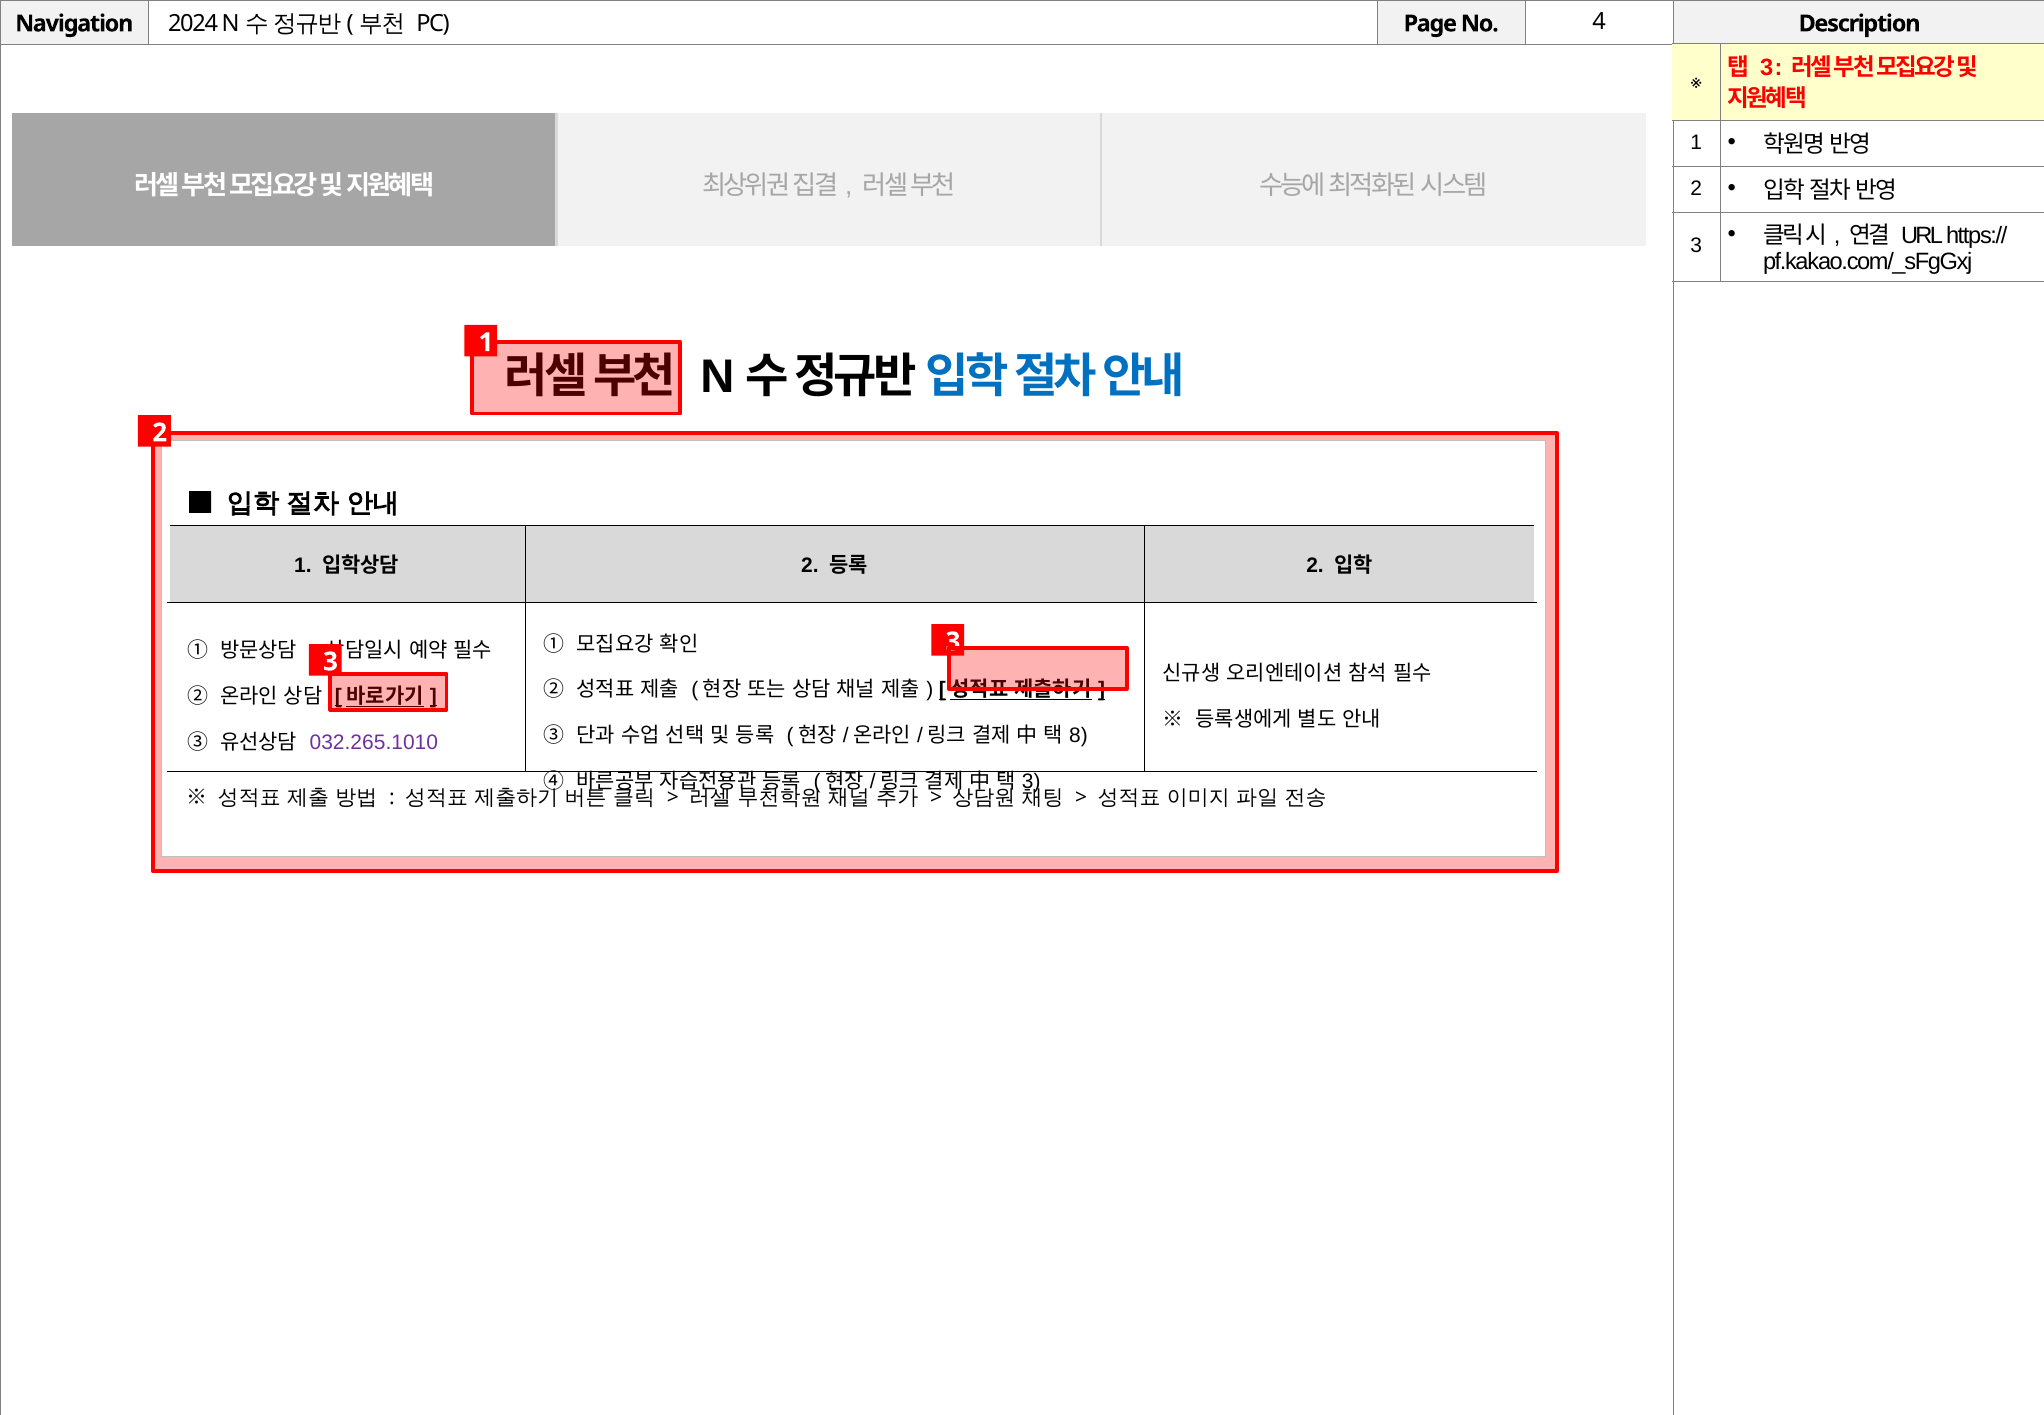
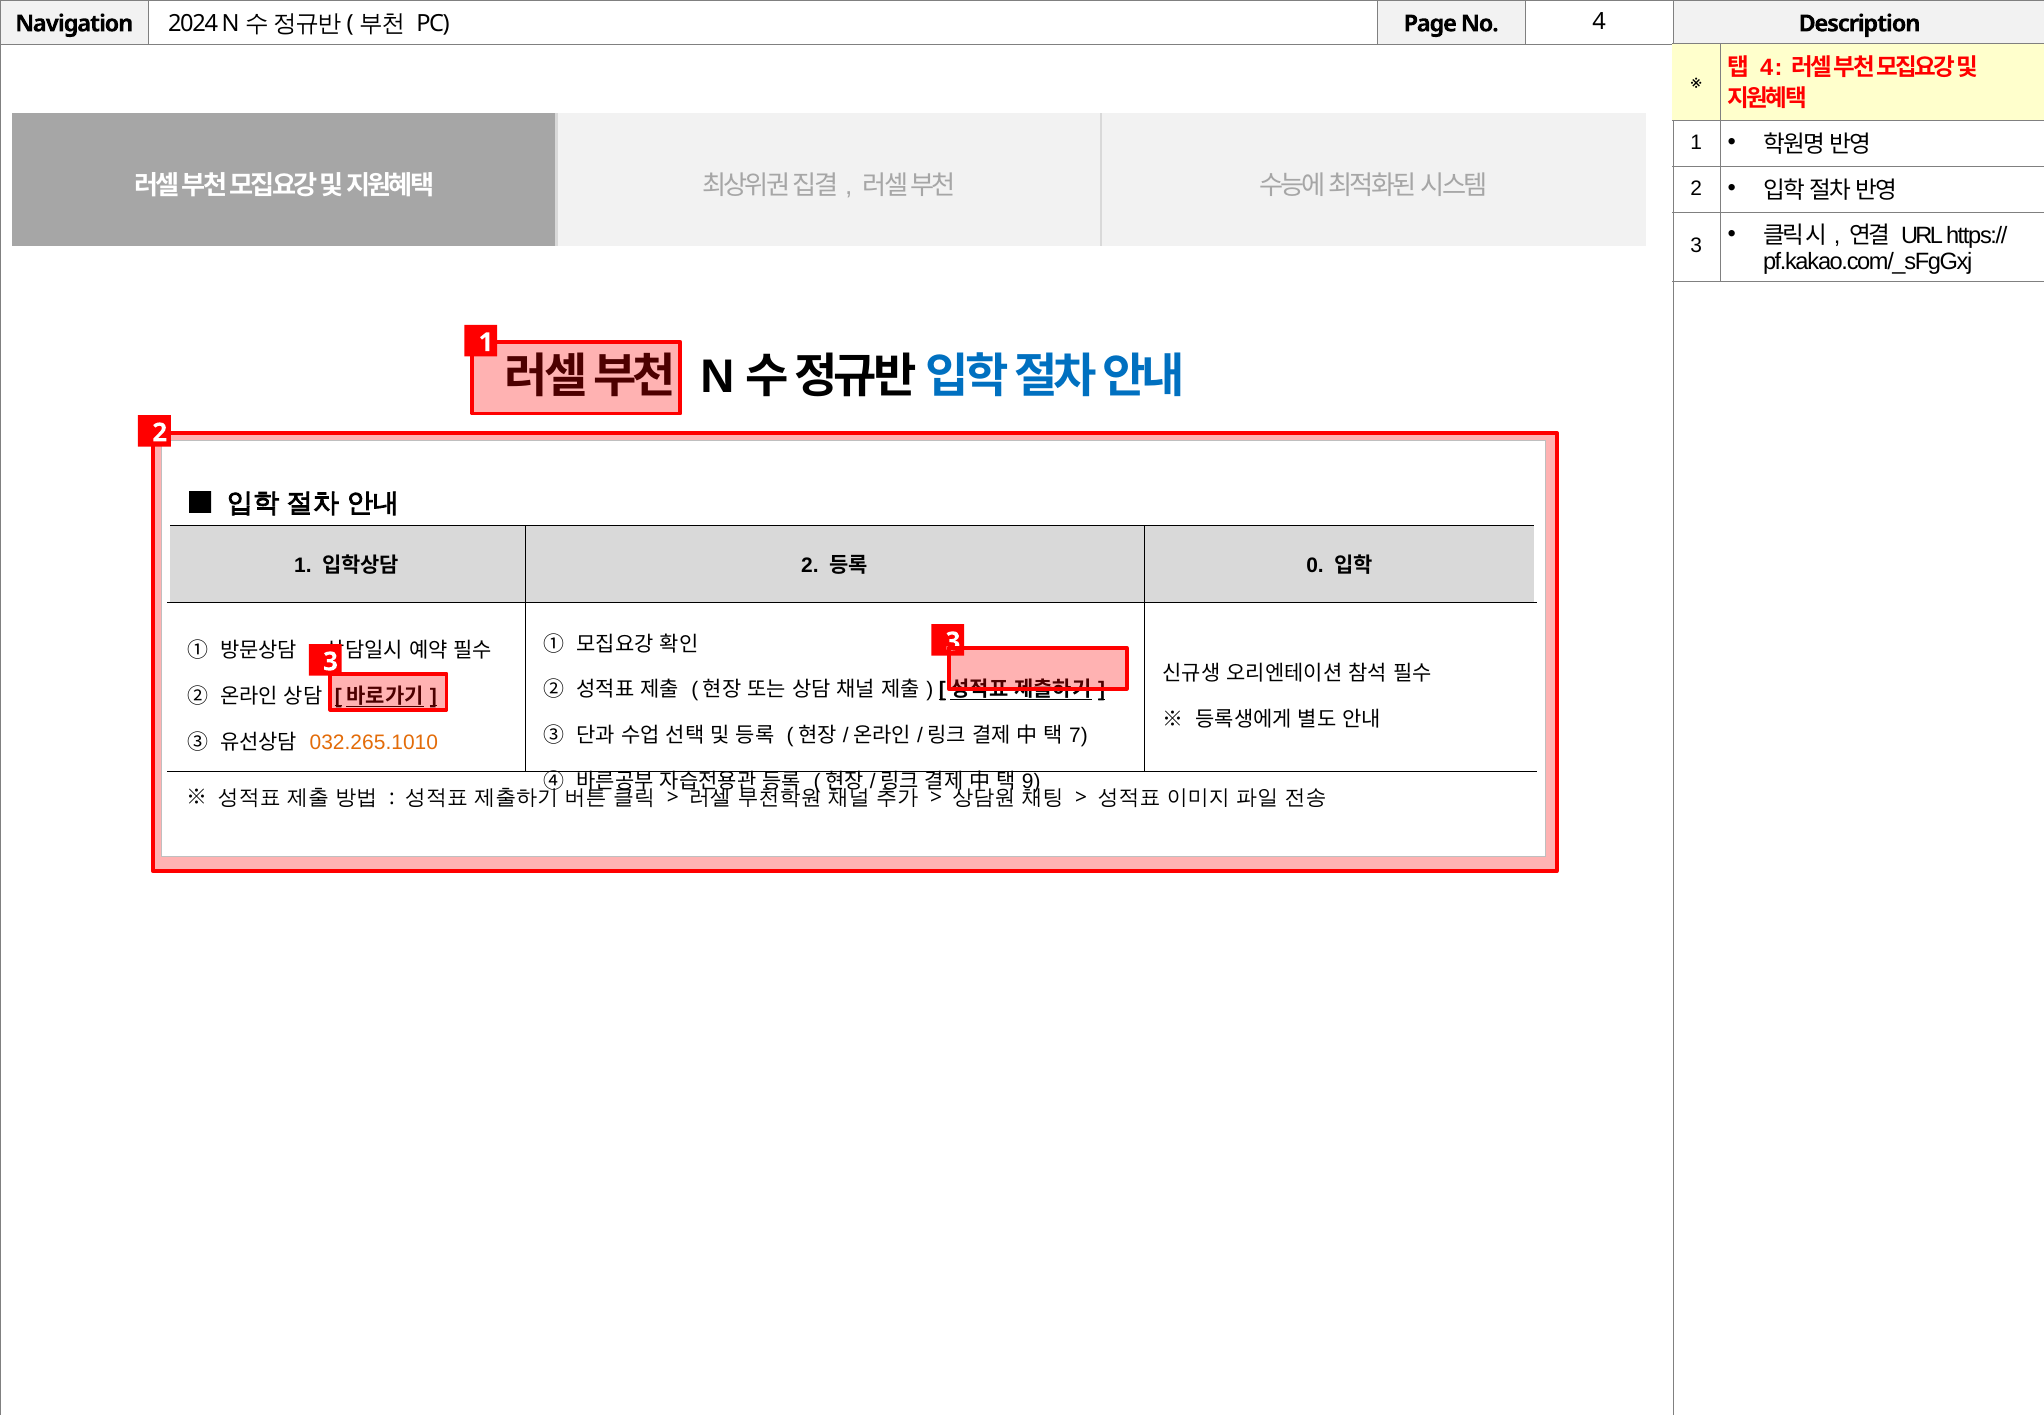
3 at (1767, 68): 3 -> 4
2 at (1315, 566): 2 -> 0
8: 8 -> 7
032.265.1010 colour: purple -> orange
3 at (1031, 781): 3 -> 9
